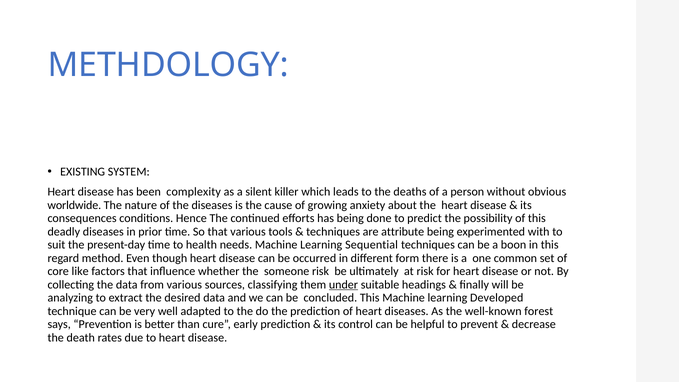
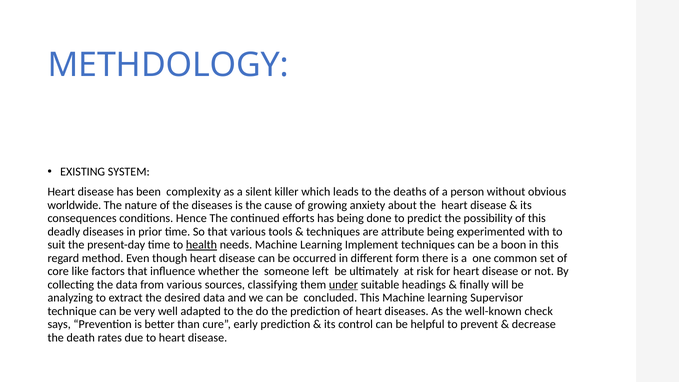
health underline: none -> present
Sequential: Sequential -> Implement
someone risk: risk -> left
Developed: Developed -> Supervisor
forest: forest -> check
